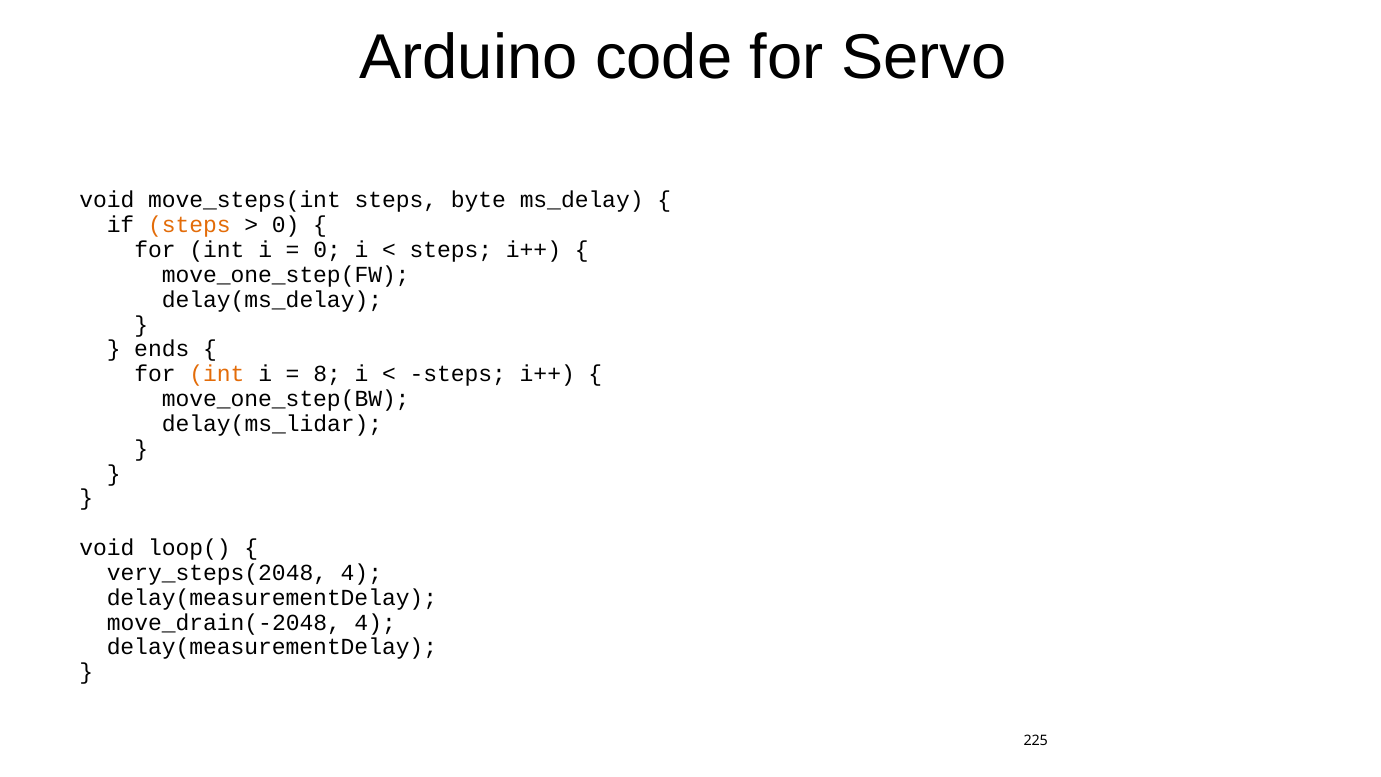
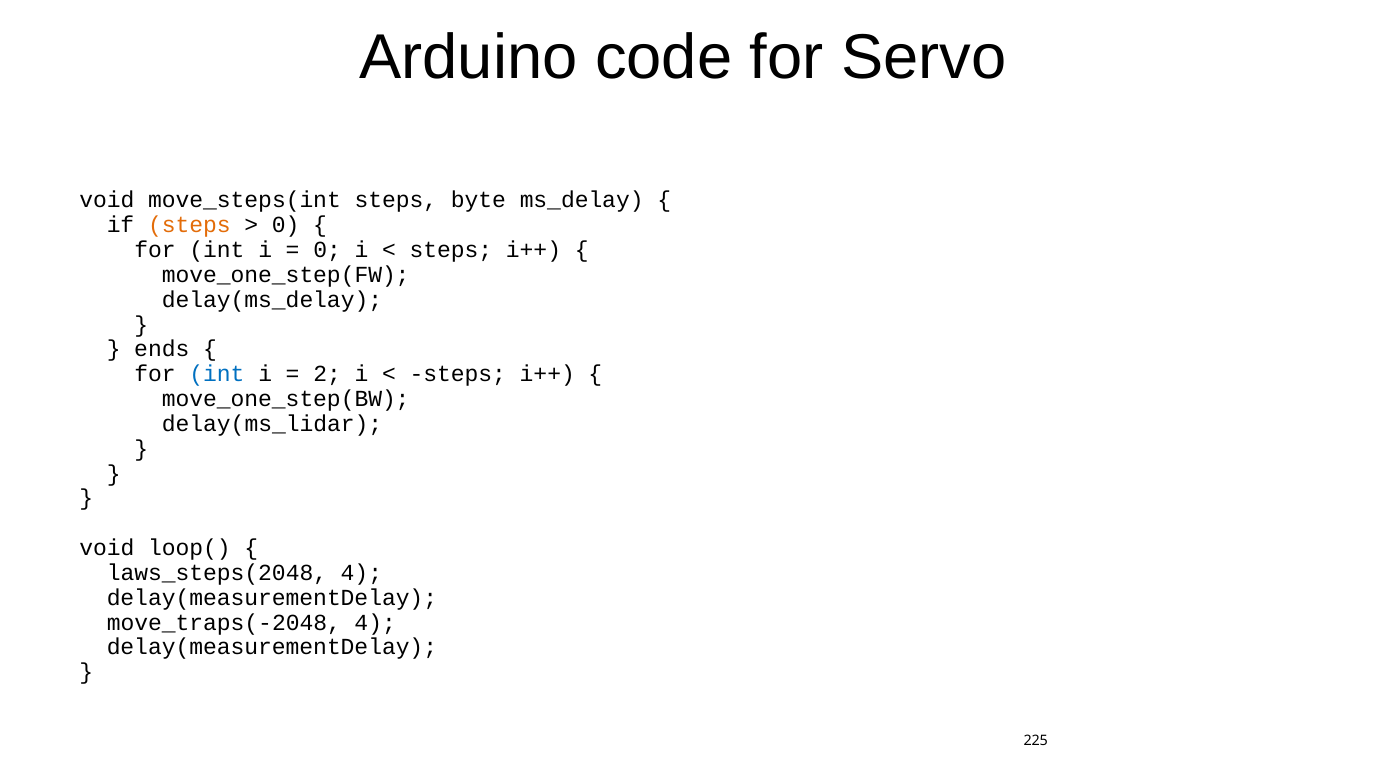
int at (217, 374) colour: orange -> blue
8: 8 -> 2
very_steps(2048: very_steps(2048 -> laws_steps(2048
move_drain(-2048: move_drain(-2048 -> move_traps(-2048
